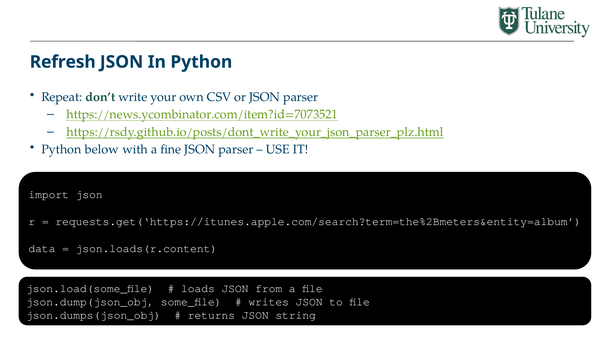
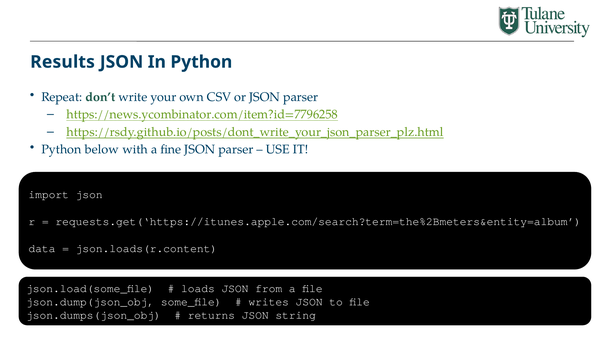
Refresh: Refresh -> Results
https://news.ycombinator.com/item?id=7073521: https://news.ycombinator.com/item?id=7073521 -> https://news.ycombinator.com/item?id=7796258
